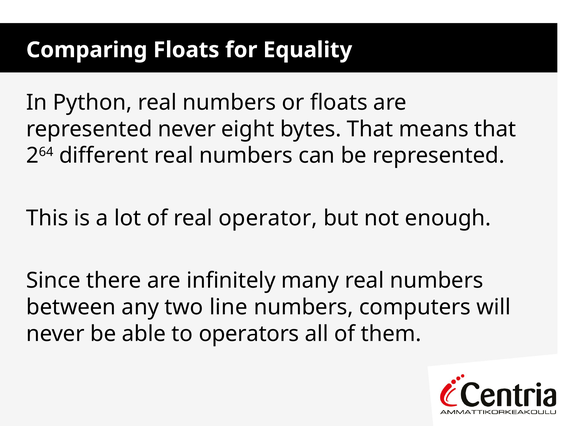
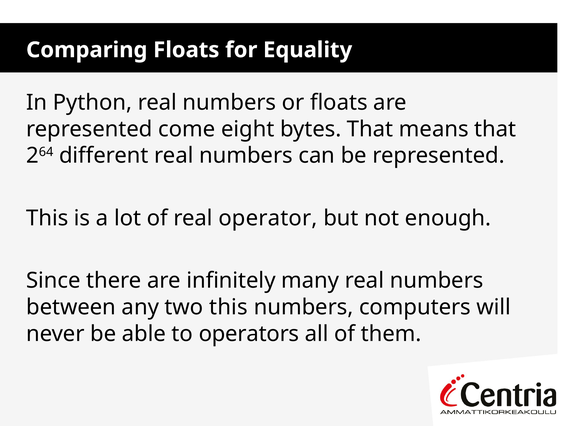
represented never: never -> come
two line: line -> this
